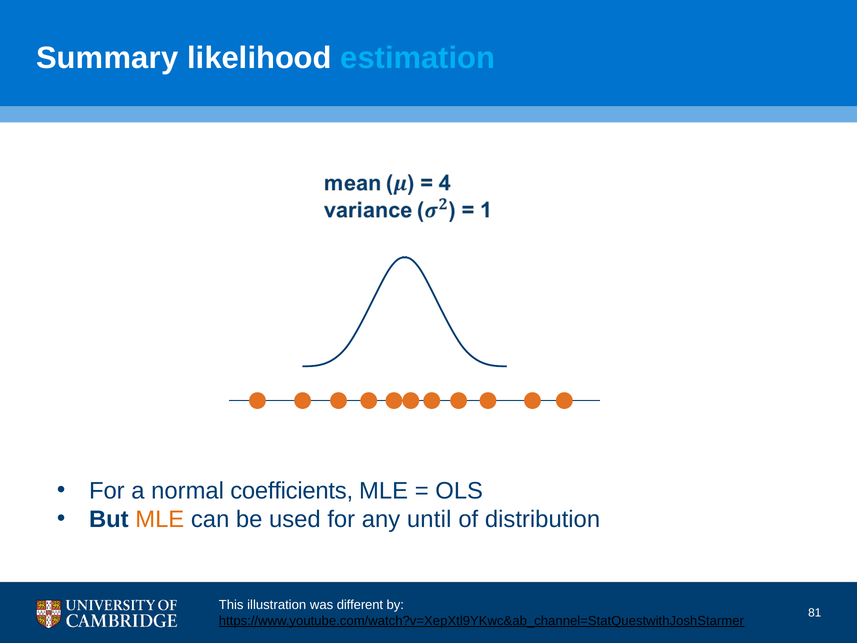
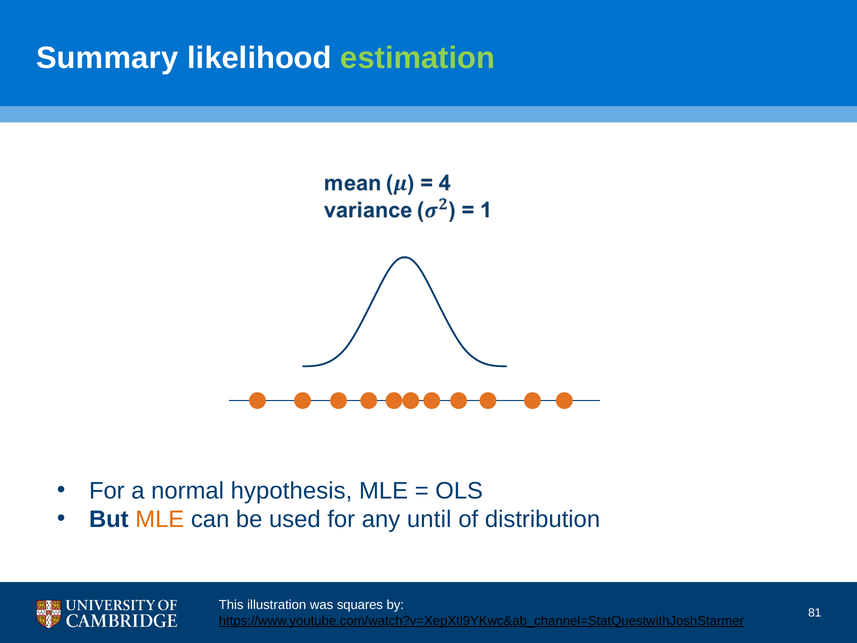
estimation colour: light blue -> light green
coefficients: coefficients -> hypothesis
different: different -> squares
